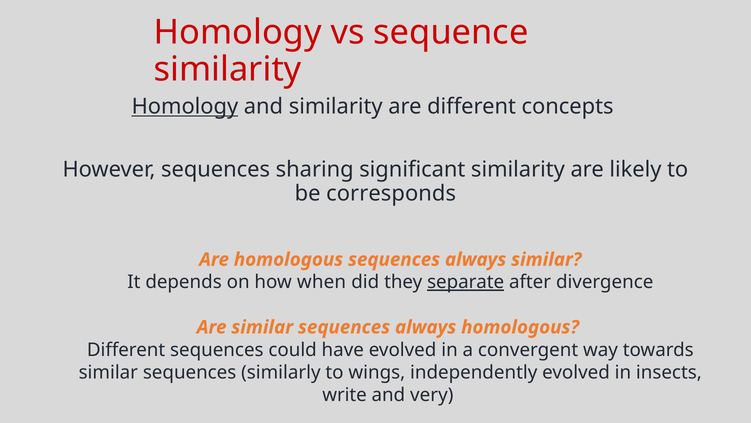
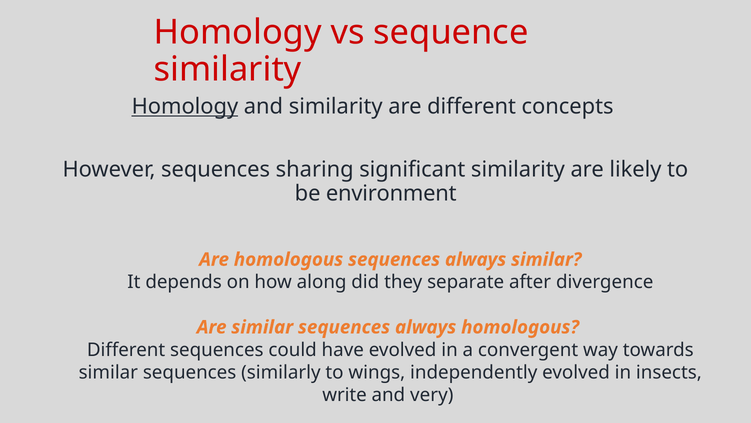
corresponds: corresponds -> environment
when: when -> along
separate underline: present -> none
